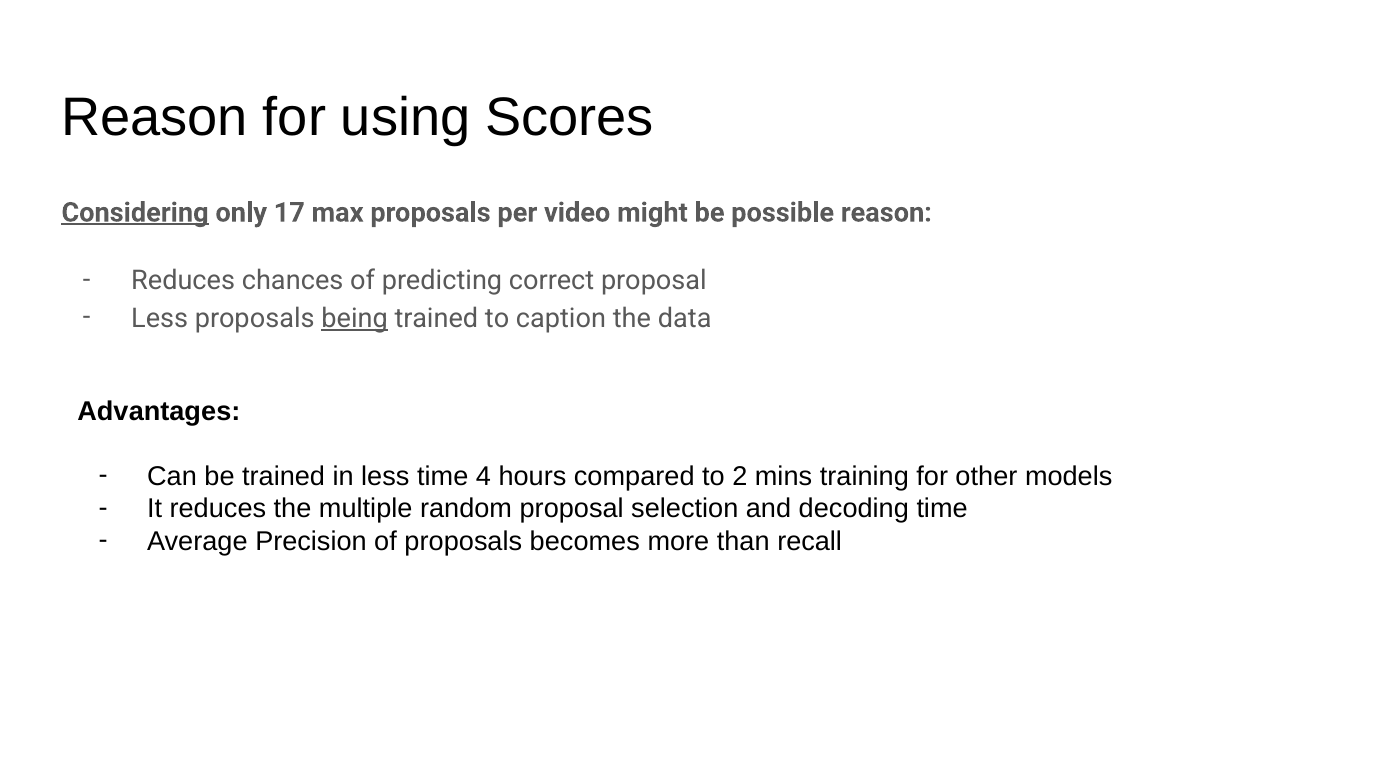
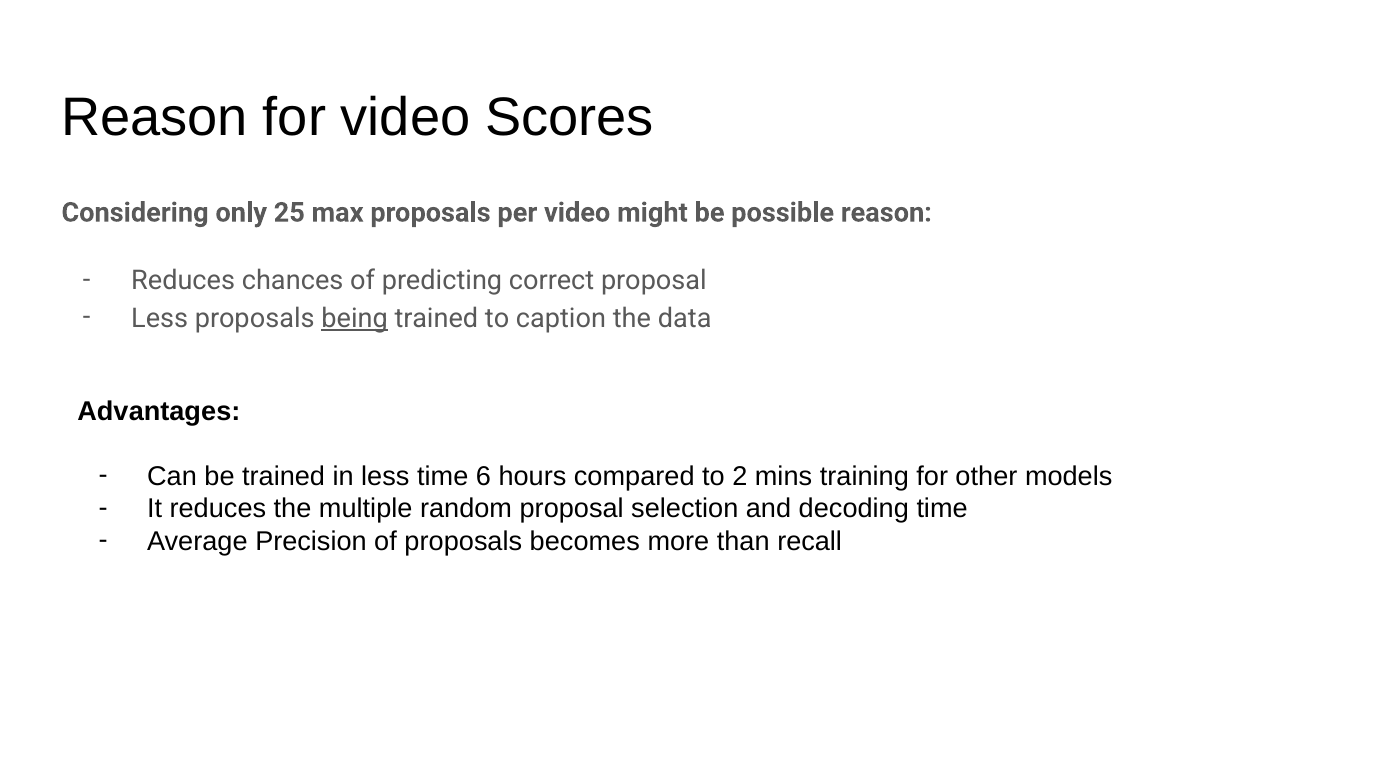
for using: using -> video
Considering underline: present -> none
17: 17 -> 25
4: 4 -> 6
